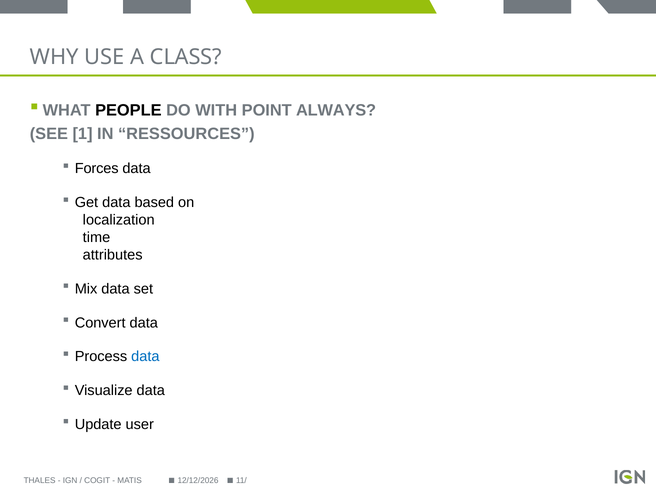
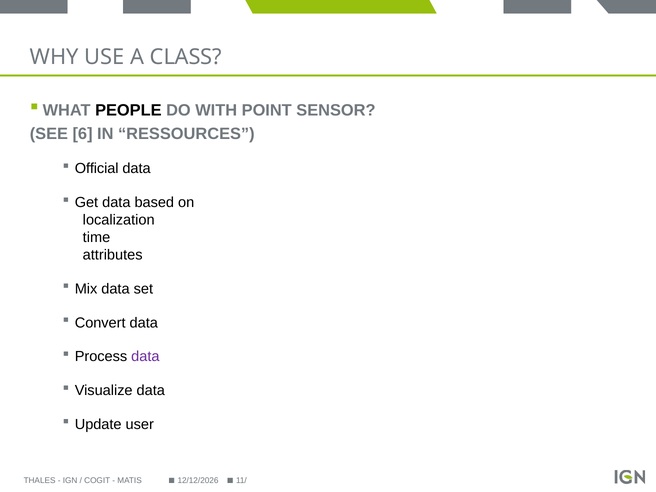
ALWAYS: ALWAYS -> SENSOR
1: 1 -> 6
Forces: Forces -> Official
data at (145, 357) colour: blue -> purple
